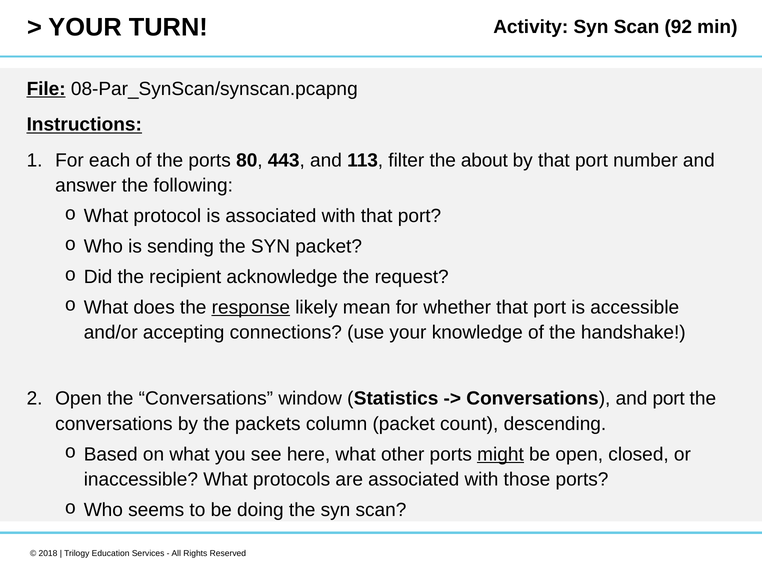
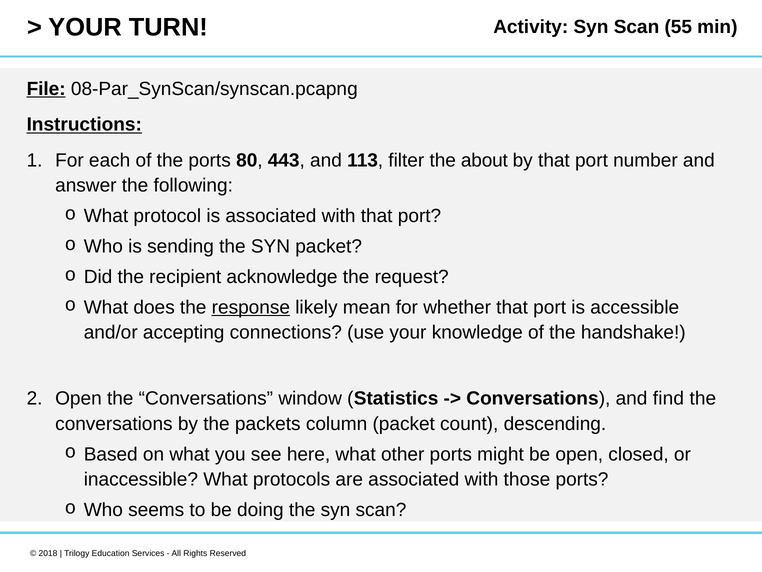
92: 92 -> 55
and port: port -> find
might underline: present -> none
